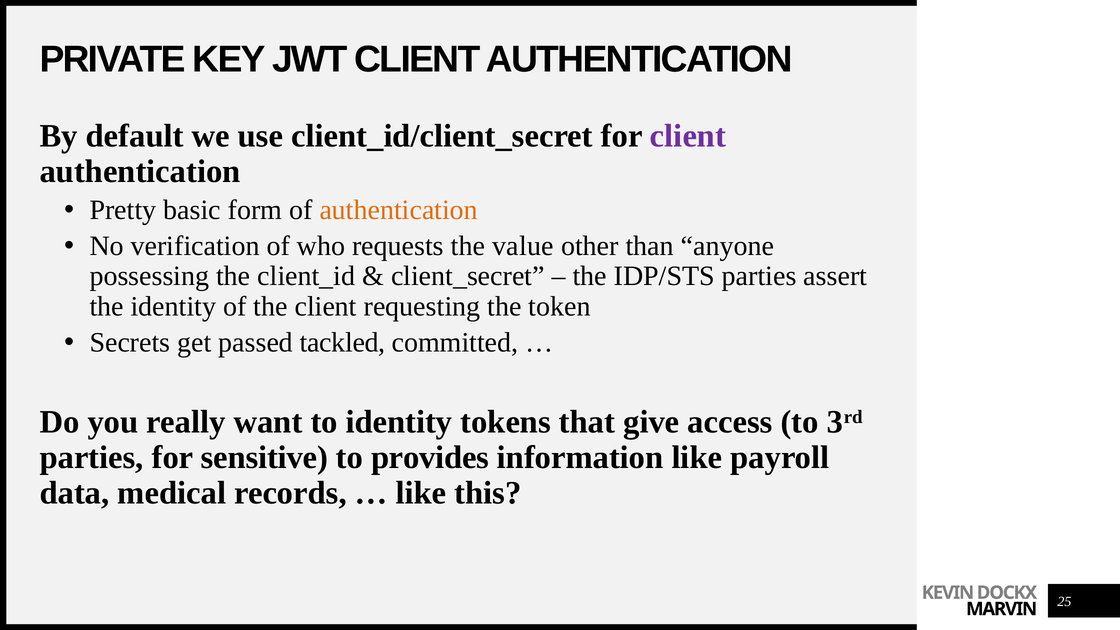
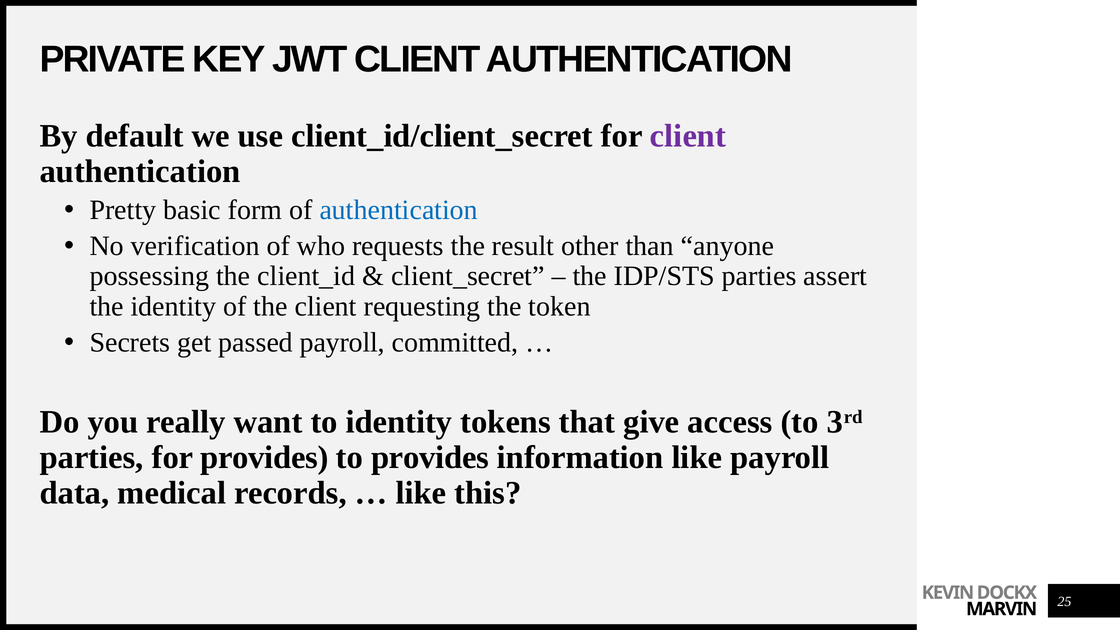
authentication at (399, 210) colour: orange -> blue
value: value -> result
passed tackled: tackled -> payroll
for sensitive: sensitive -> provides
